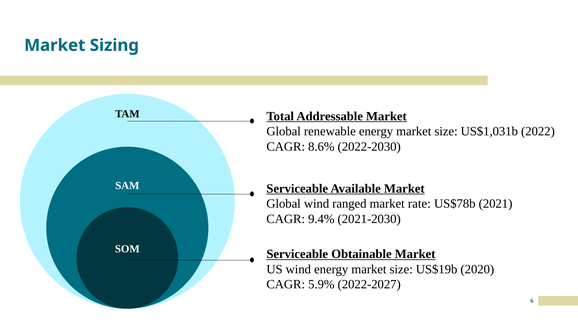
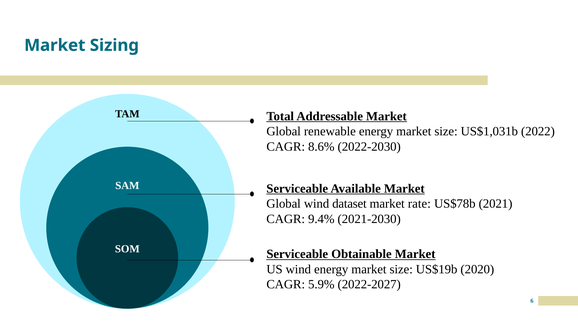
ranged: ranged -> dataset
